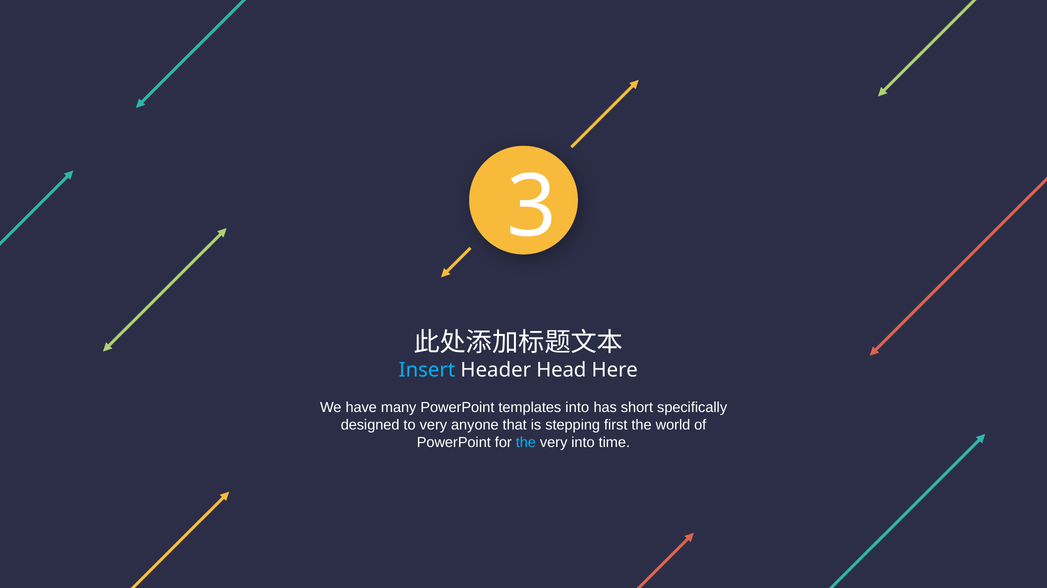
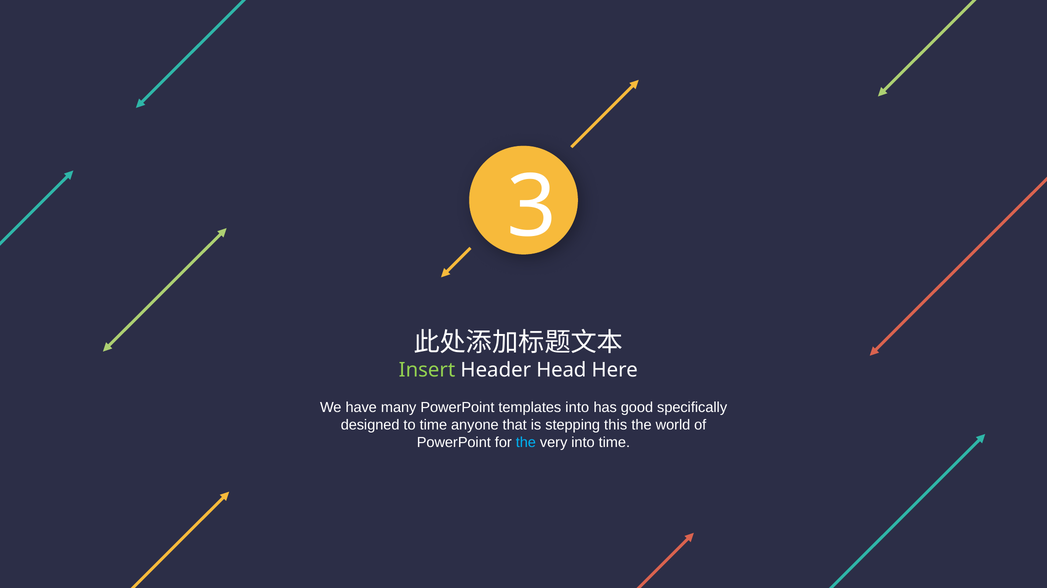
Insert colour: light blue -> light green
short: short -> good
to very: very -> time
first: first -> this
